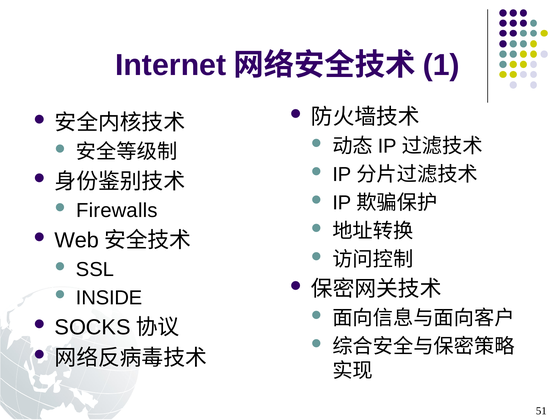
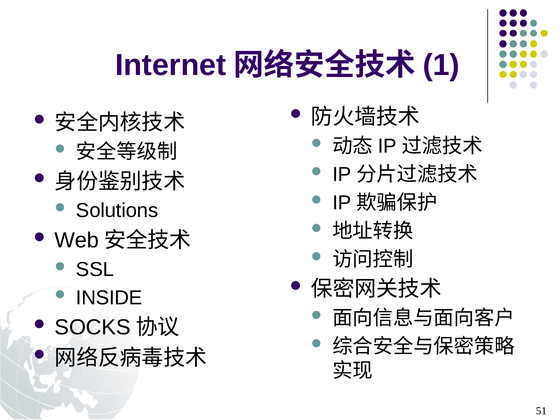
Firewalls: Firewalls -> Solutions
